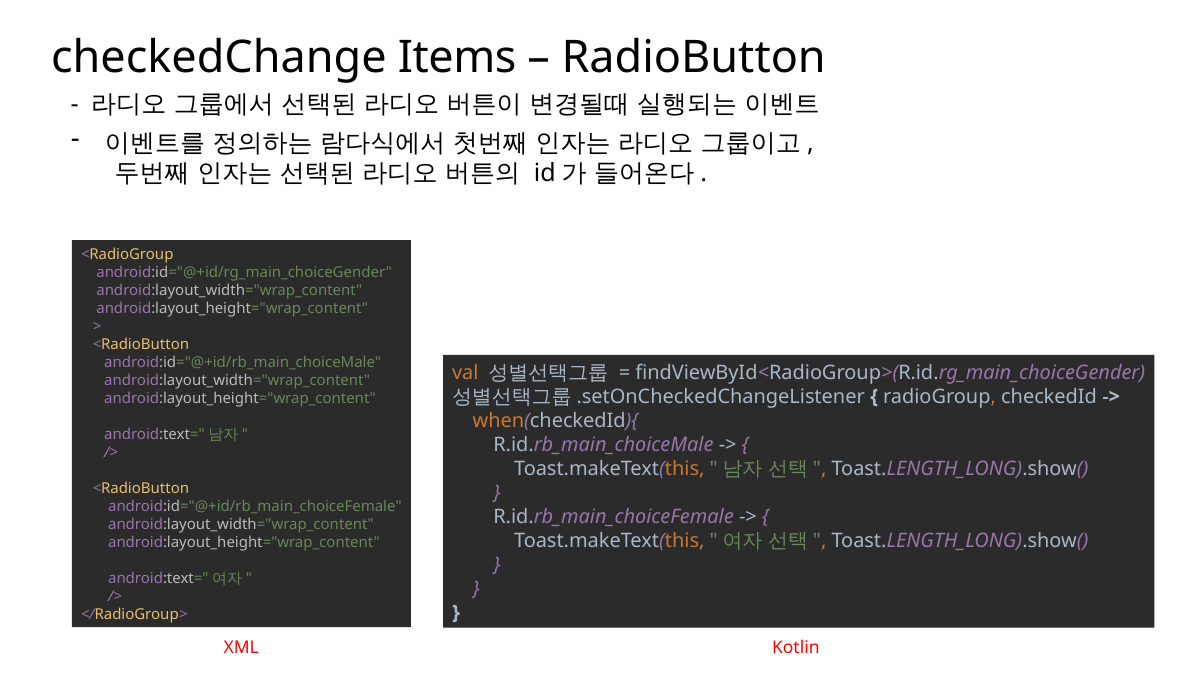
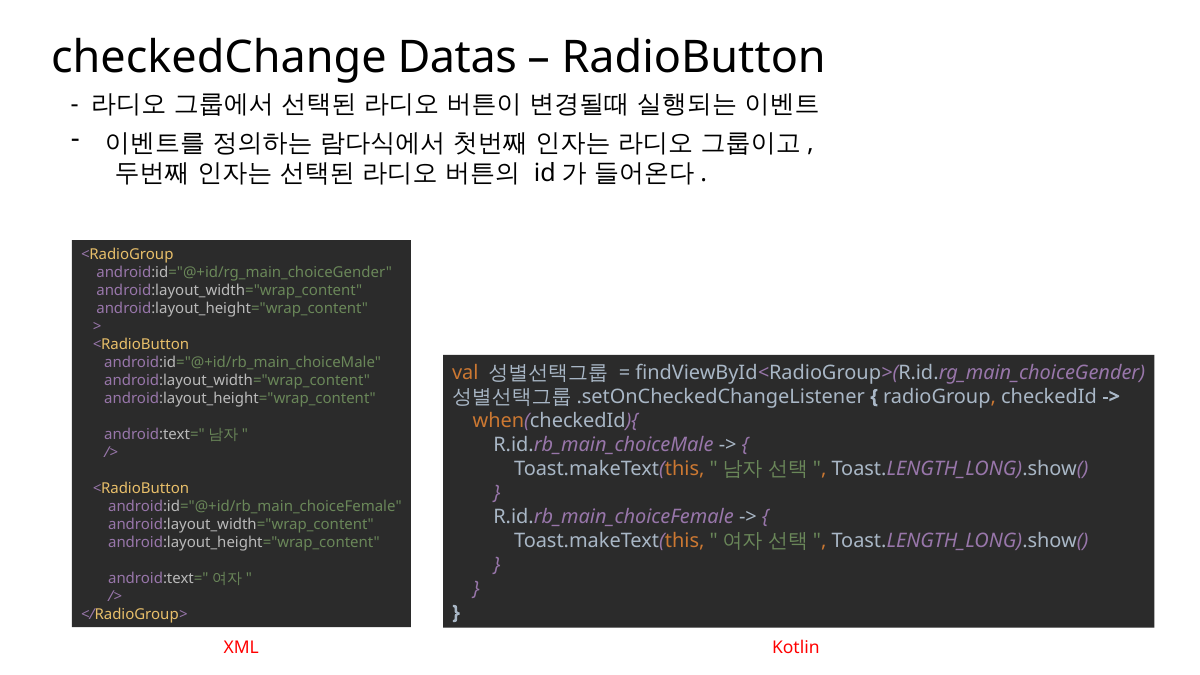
Items: Items -> Datas
